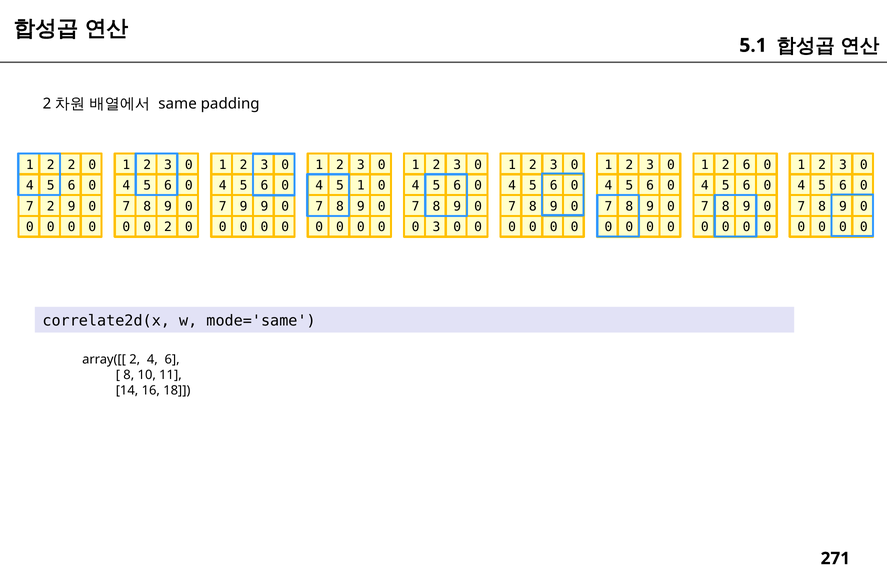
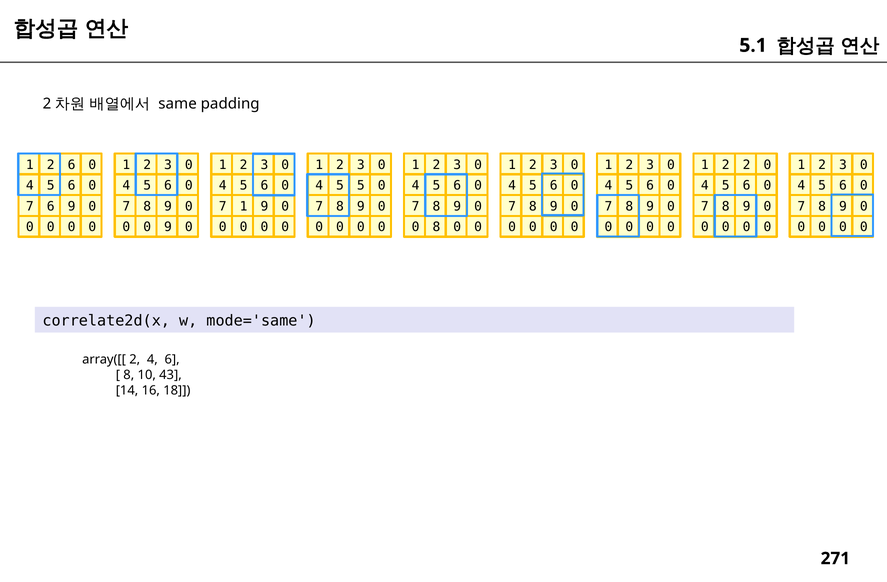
2 2: 2 -> 6
2 6: 6 -> 2
5 1: 1 -> 5
7 2: 2 -> 6
7 9: 9 -> 1
0 2: 2 -> 9
0 3: 3 -> 8
11: 11 -> 43
